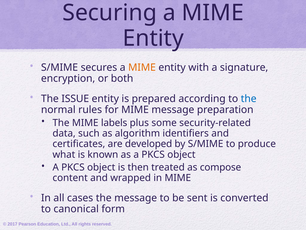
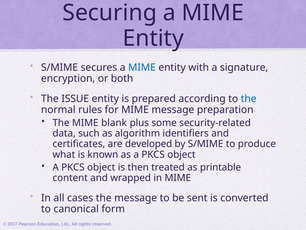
MIME at (142, 67) colour: orange -> blue
labels: labels -> blank
compose: compose -> printable
